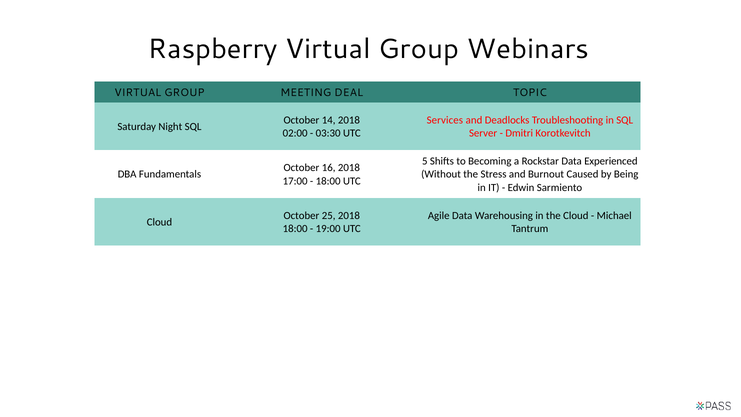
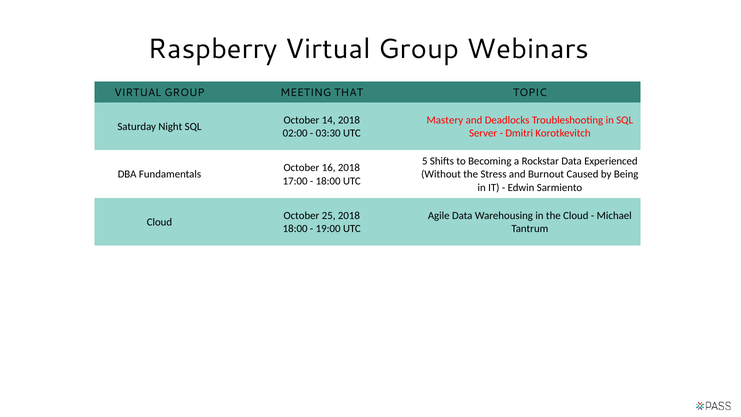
DEAL: DEAL -> THAT
Services: Services -> Mastery
